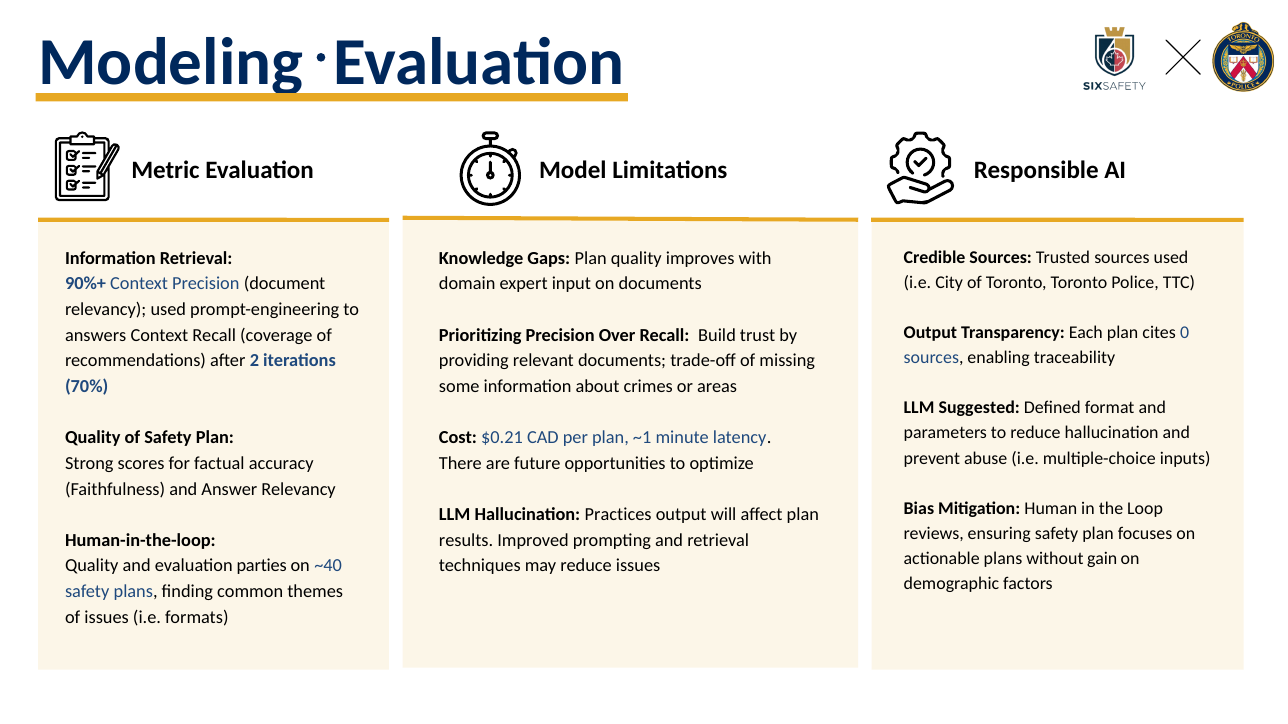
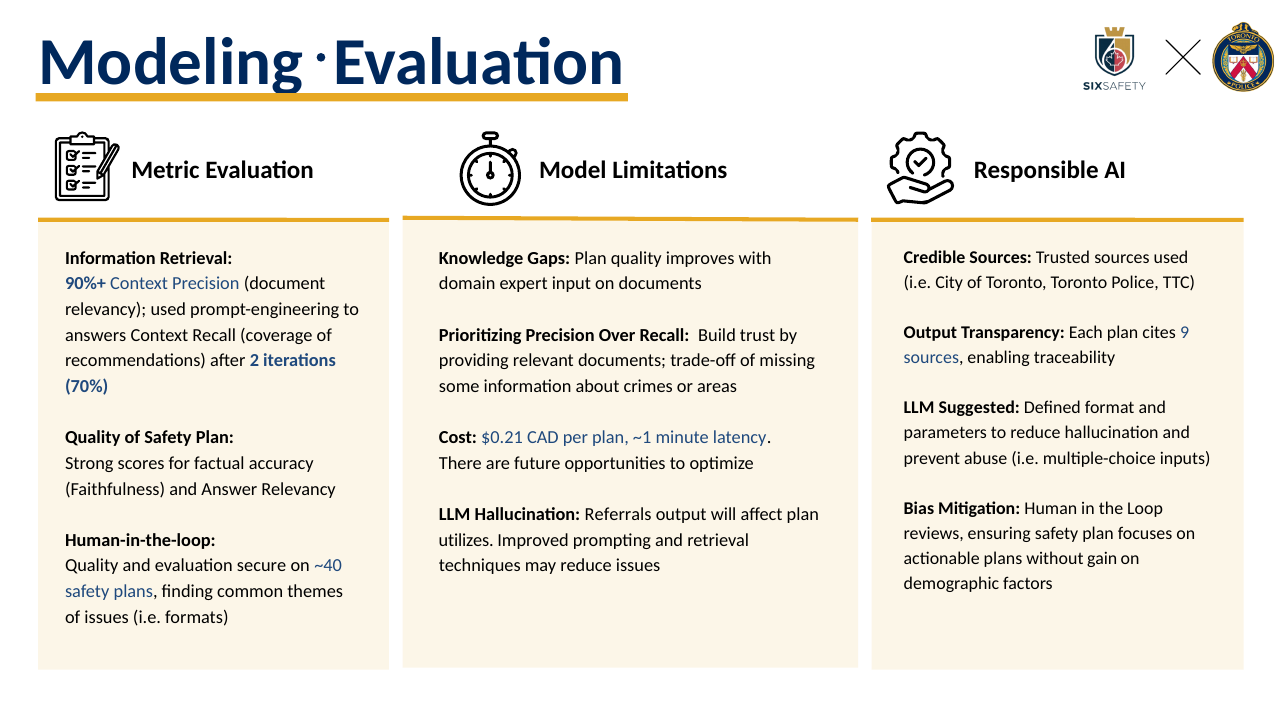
0: 0 -> 9
Practices: Practices -> Referrals
results: results -> utilizes
parties: parties -> secure
